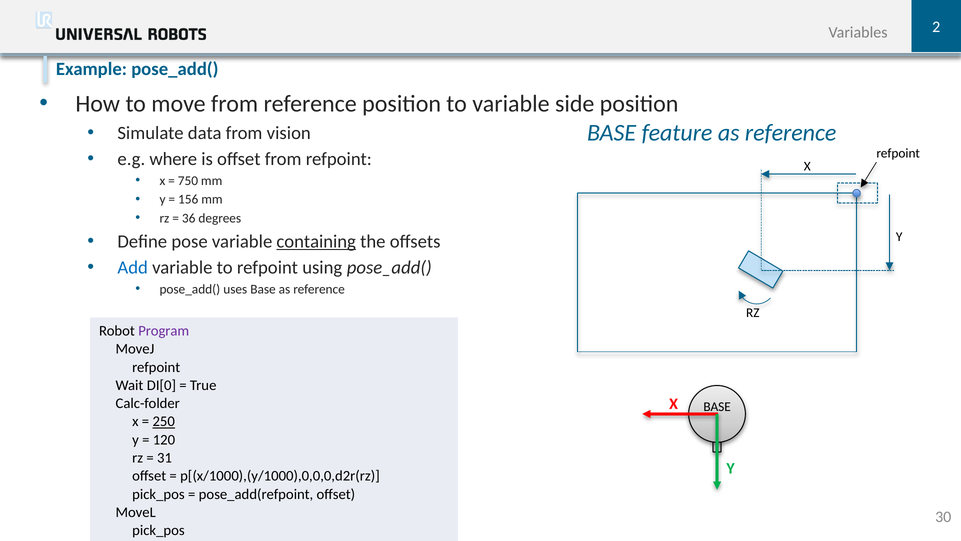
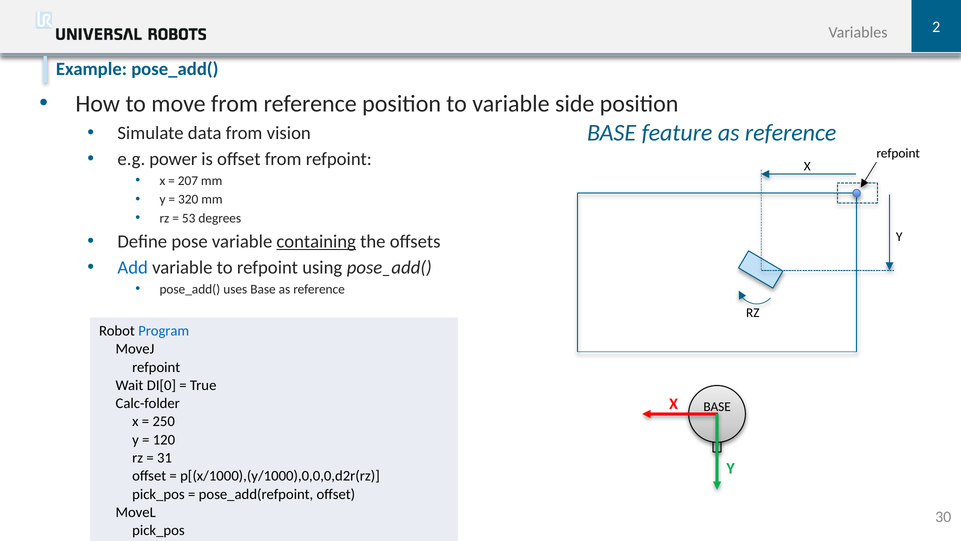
where: where -> power
750: 750 -> 207
156: 156 -> 320
36: 36 -> 53
Program colour: purple -> blue
250 underline: present -> none
